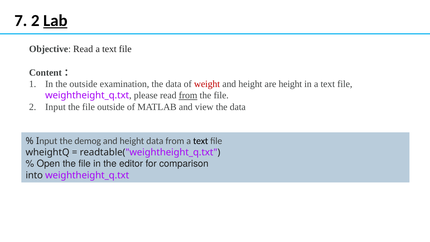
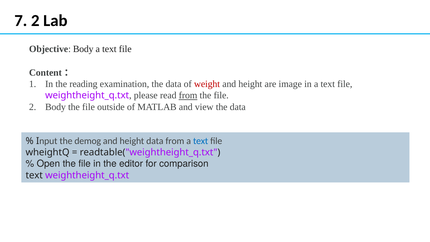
Lab underline: present -> none
Objective Read: Read -> Body
the outside: outside -> reading
are height: height -> image
2 Input: Input -> Body
text at (201, 141) colour: black -> blue
into at (34, 175): into -> text
